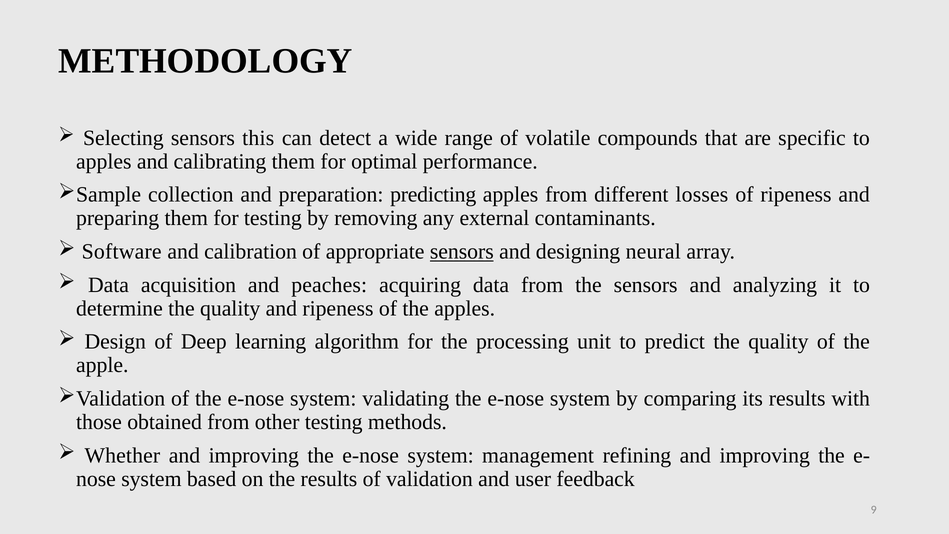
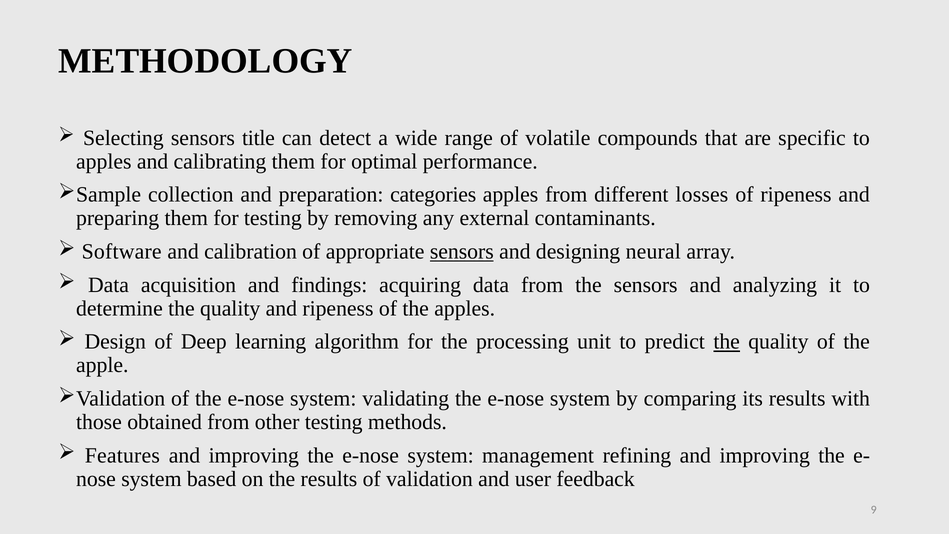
this: this -> title
predicting: predicting -> categories
peaches: peaches -> findings
the at (727, 342) underline: none -> present
Whether: Whether -> Features
